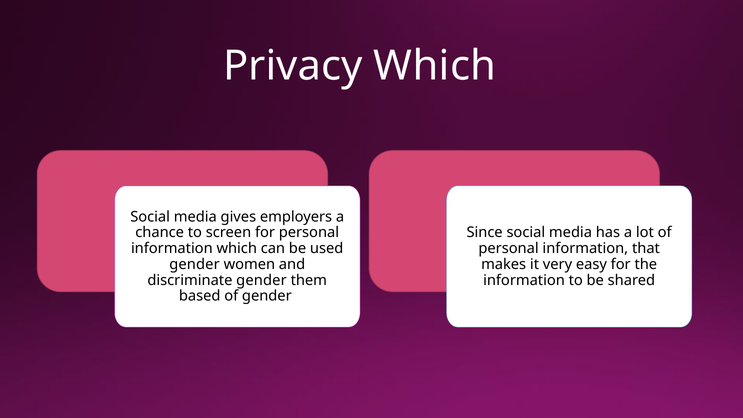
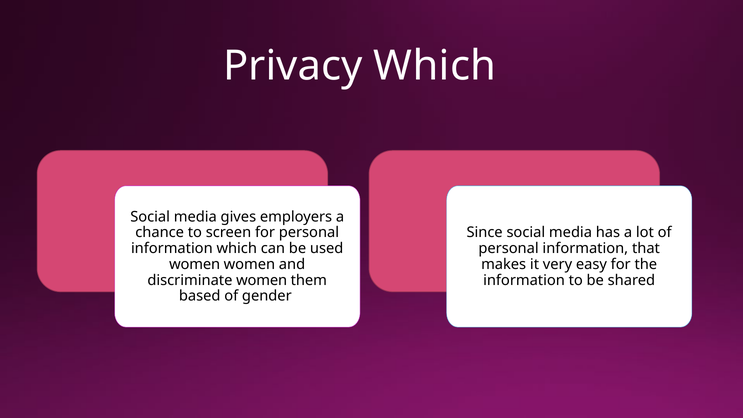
gender at (194, 264): gender -> women
discriminate gender: gender -> women
